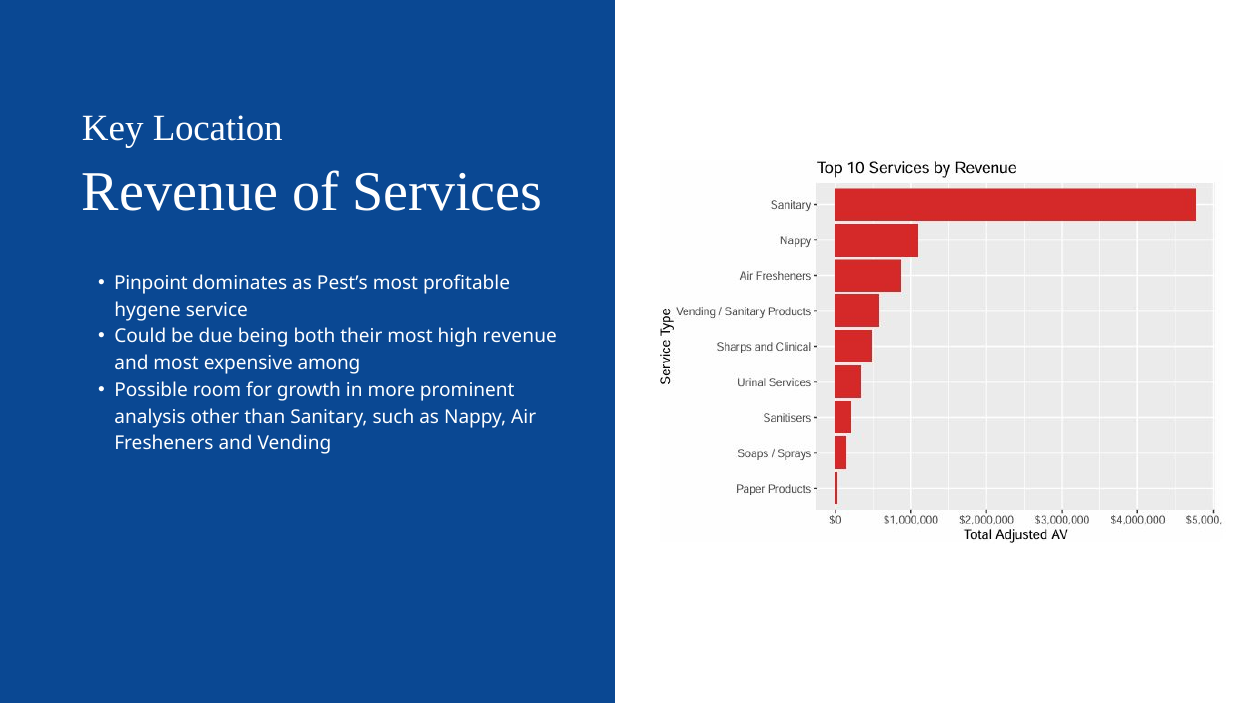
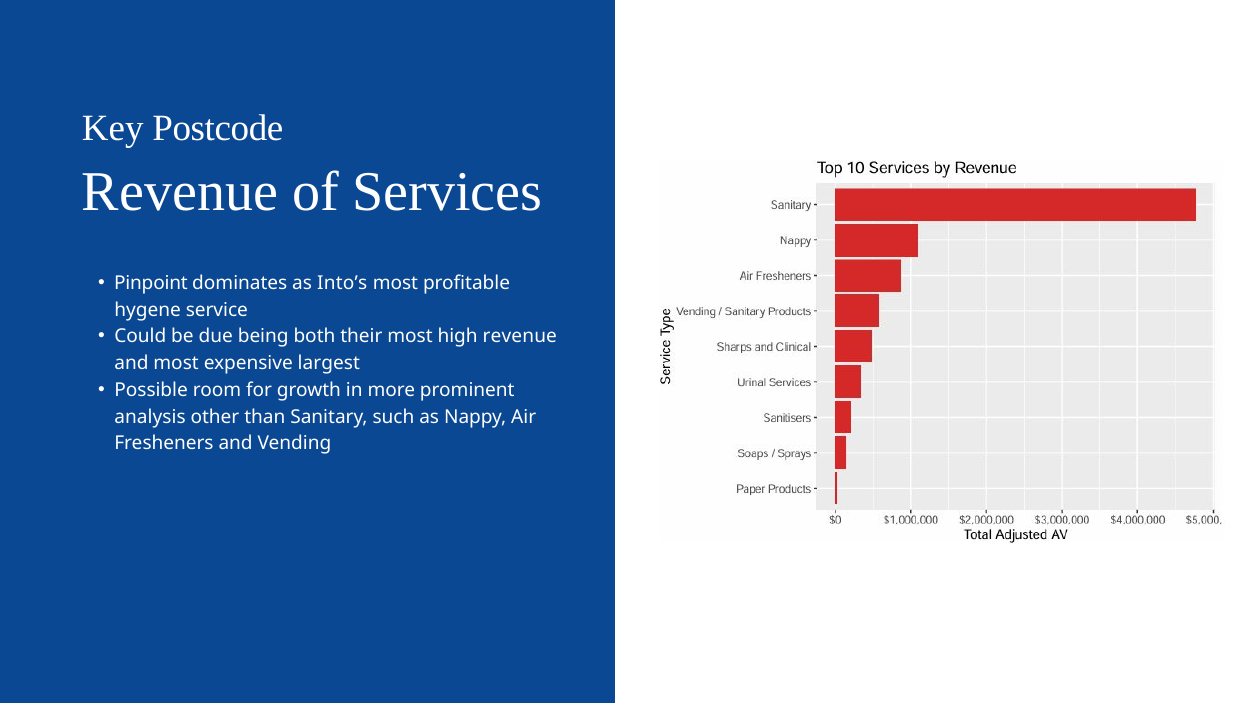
Location: Location -> Postcode
Pest’s: Pest’s -> Into’s
among: among -> largest
